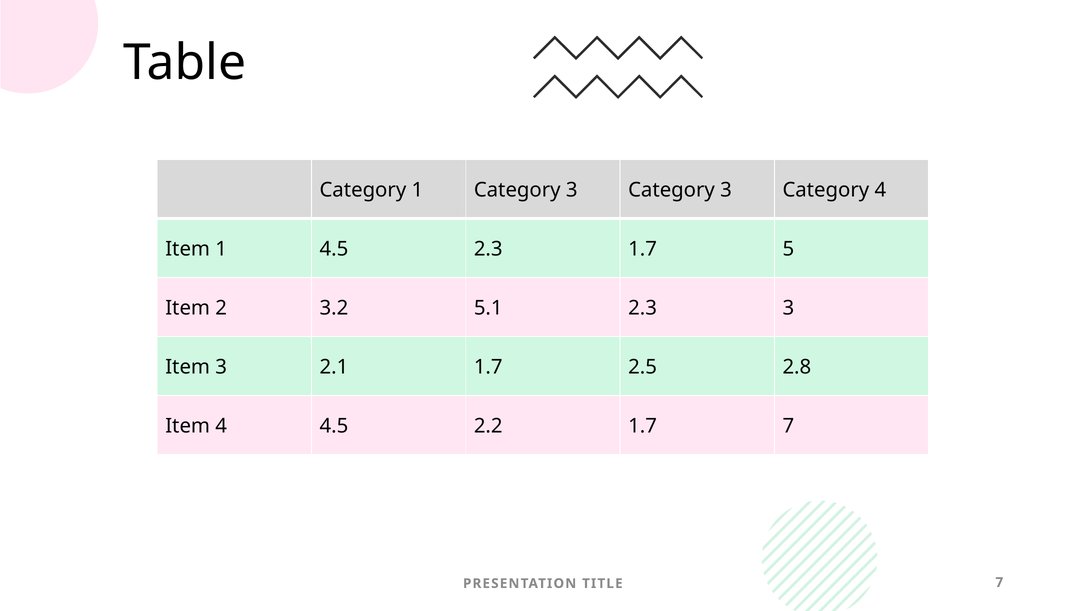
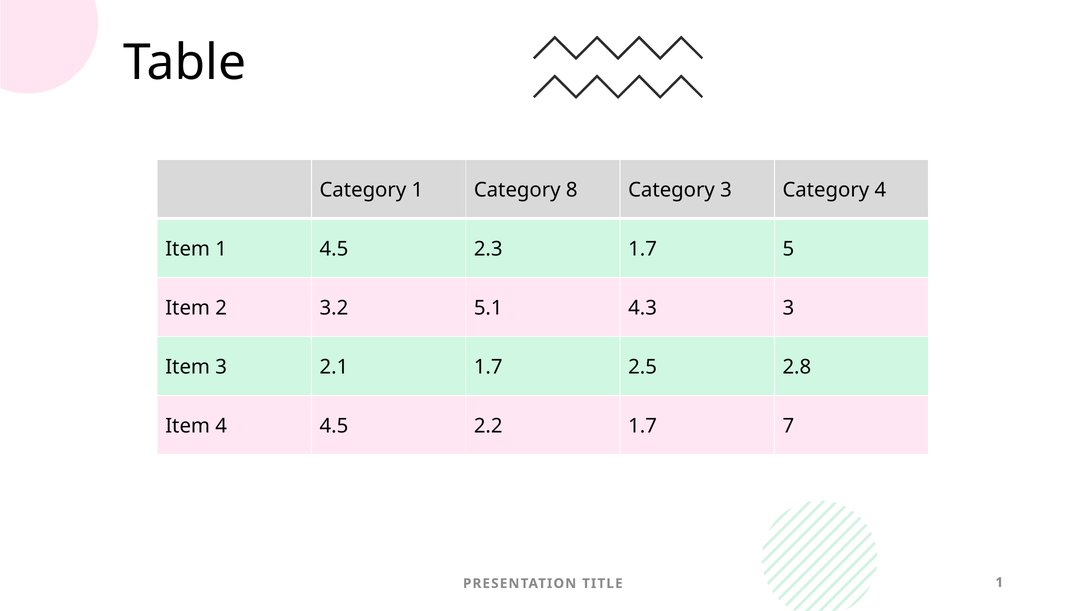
1 Category 3: 3 -> 8
5.1 2.3: 2.3 -> 4.3
TITLE 7: 7 -> 1
